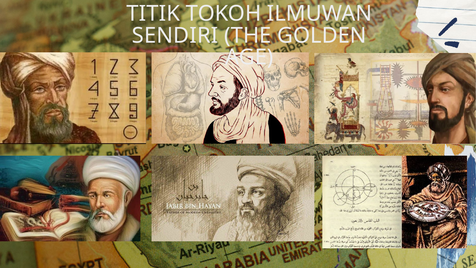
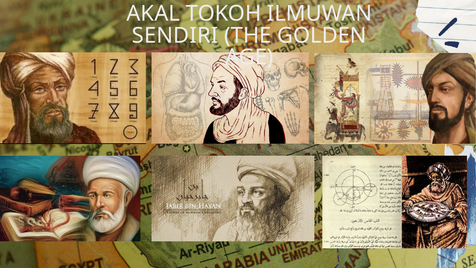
TITIK: TITIK -> AKAL
